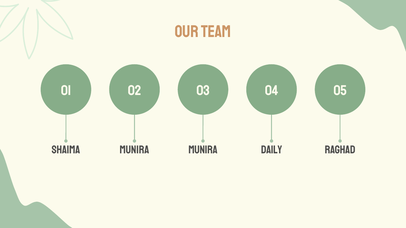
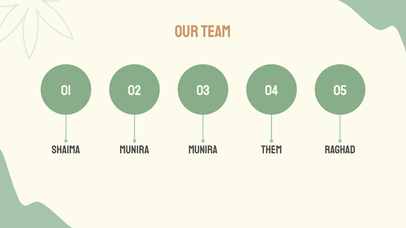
Daily: Daily -> Them
